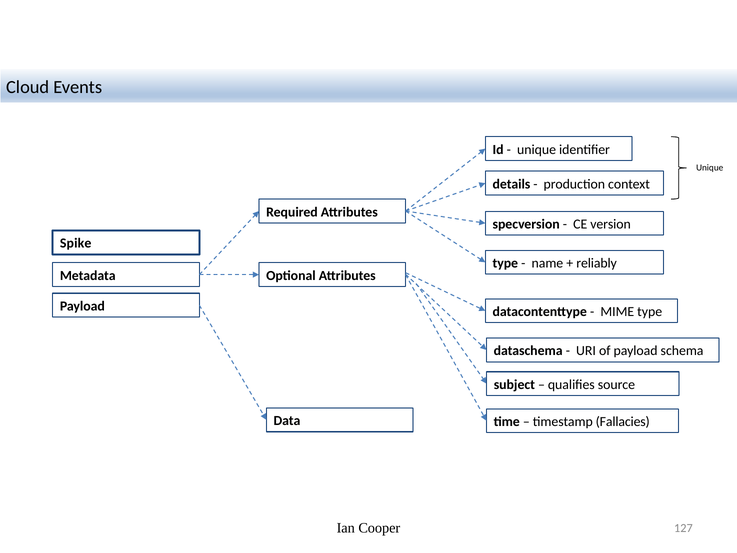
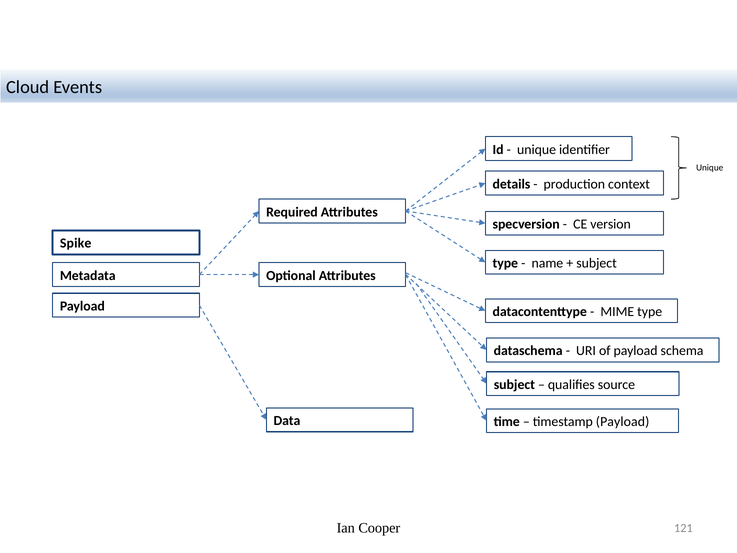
reliably at (597, 263): reliably -> subject
timestamp Fallacies: Fallacies -> Payload
127: 127 -> 121
